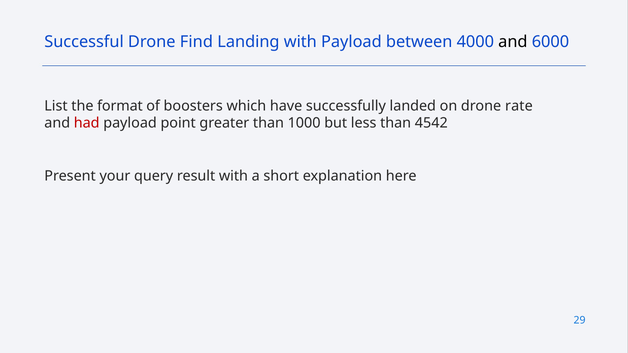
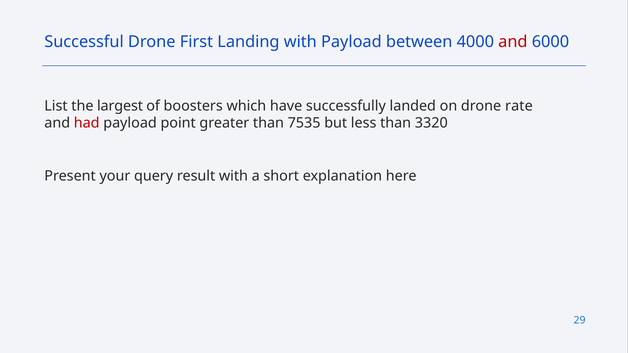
Find: Find -> First
and at (513, 42) colour: black -> red
format: format -> largest
1000: 1000 -> 7535
4542: 4542 -> 3320
